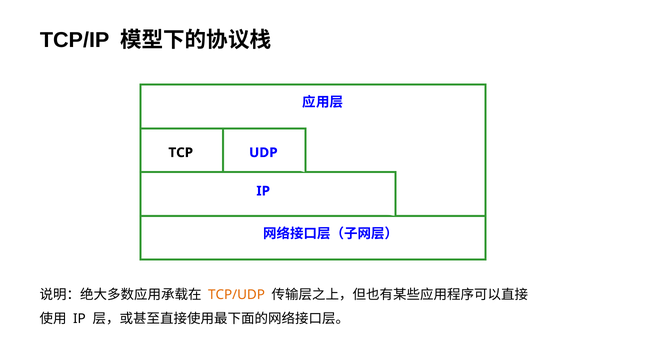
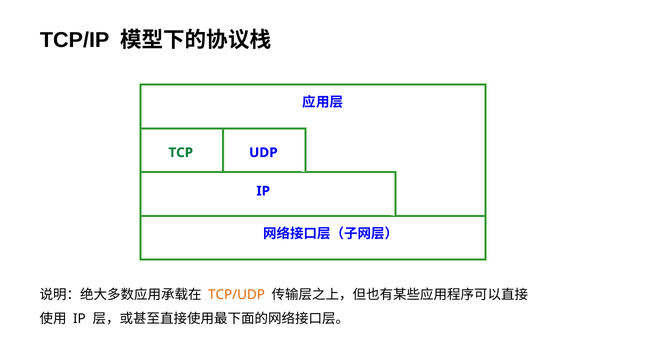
TCP colour: black -> green
